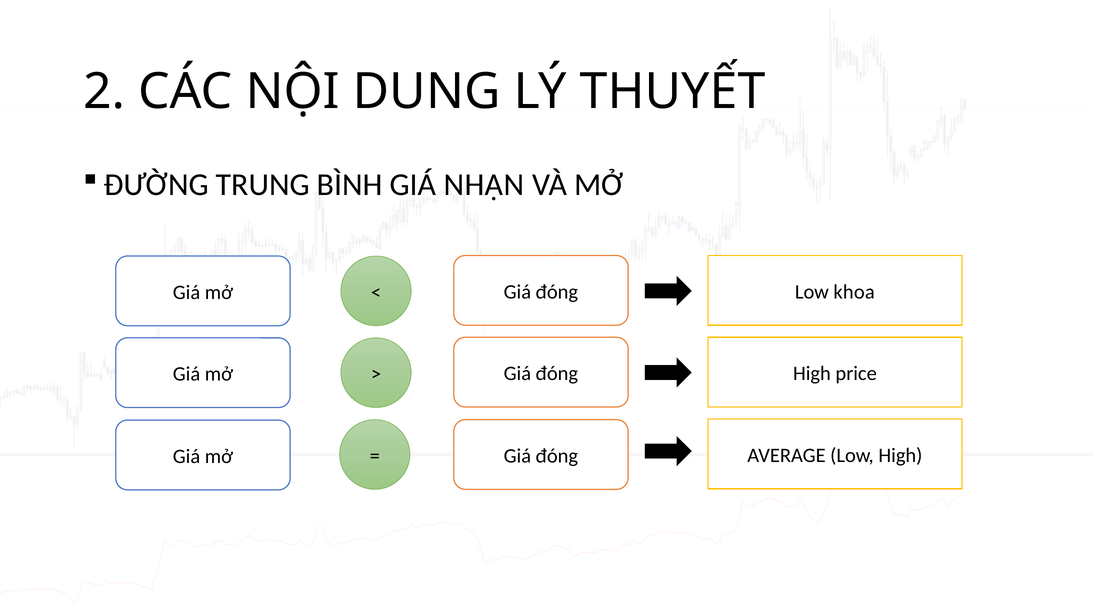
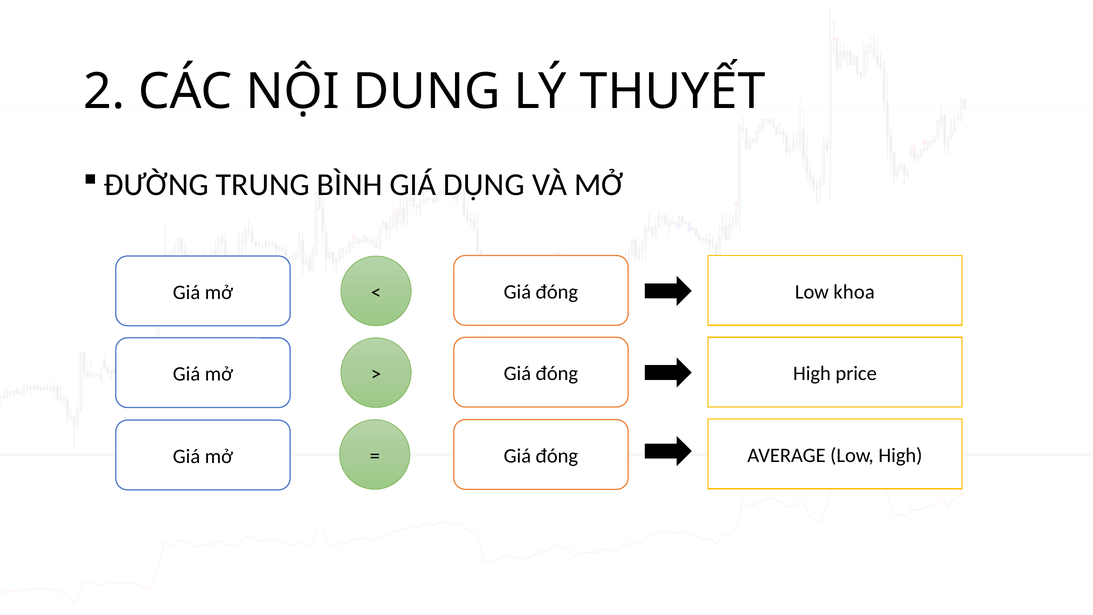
NHẬN: NHẬN -> DỤNG
